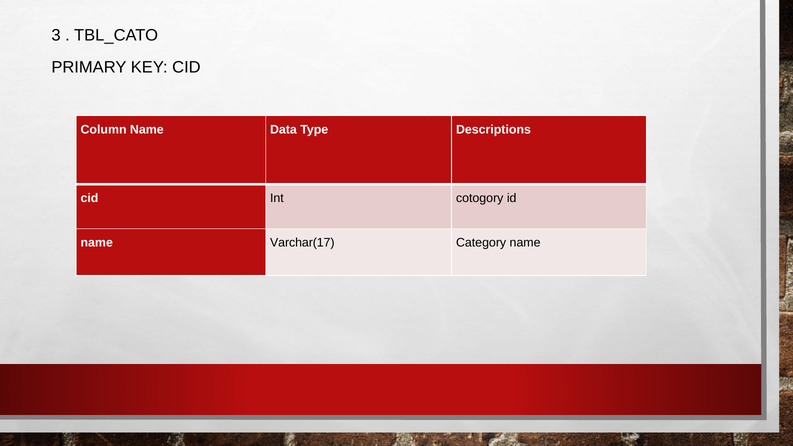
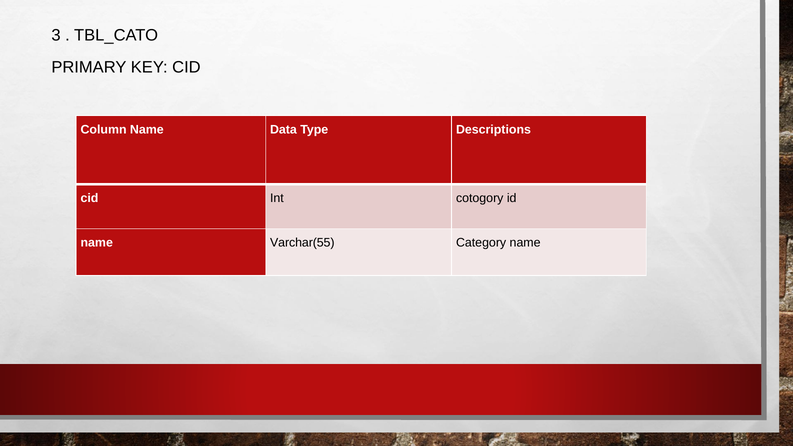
Varchar(17: Varchar(17 -> Varchar(55
